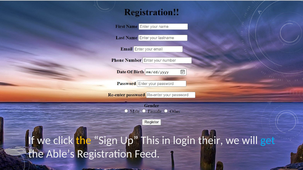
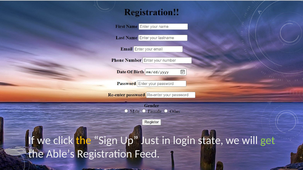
This: This -> Just
their: their -> state
get colour: light blue -> light green
